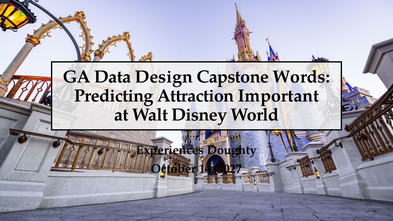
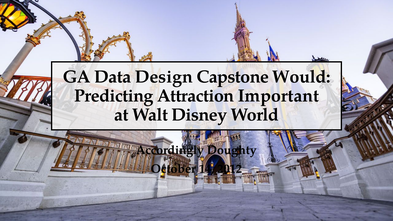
Words: Words -> Would
Experiences: Experiences -> Accordingly
2027: 2027 -> 2012
